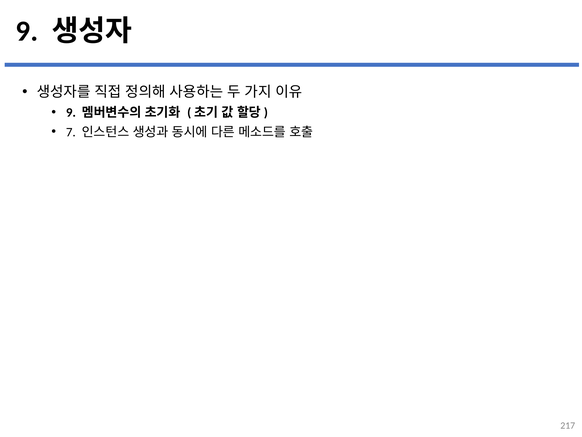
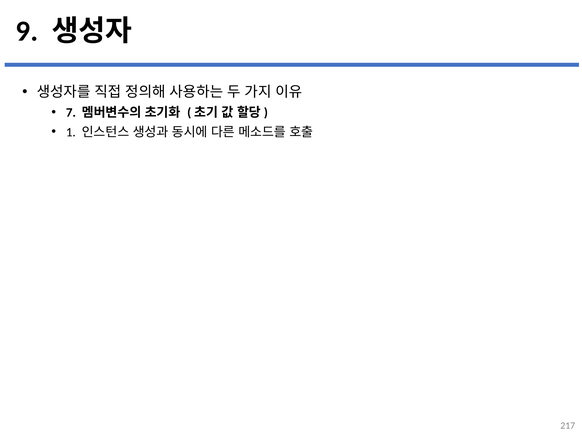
9 at (71, 112): 9 -> 7
7: 7 -> 1
